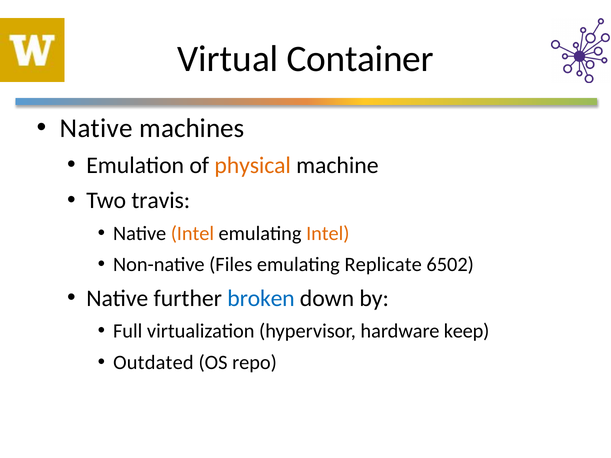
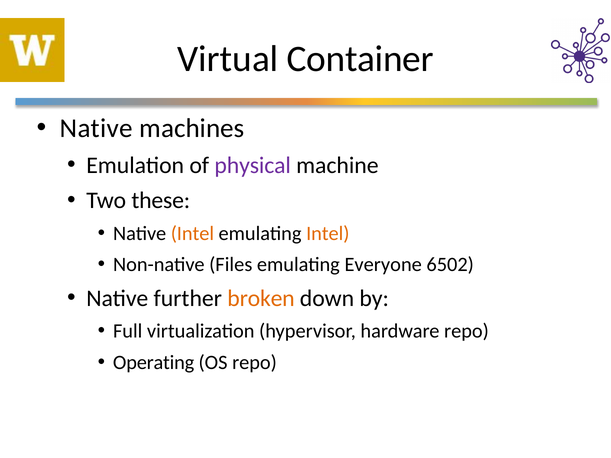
physical colour: orange -> purple
travis: travis -> these
Replicate: Replicate -> Everyone
broken colour: blue -> orange
hardware keep: keep -> repo
Outdated: Outdated -> Operating
